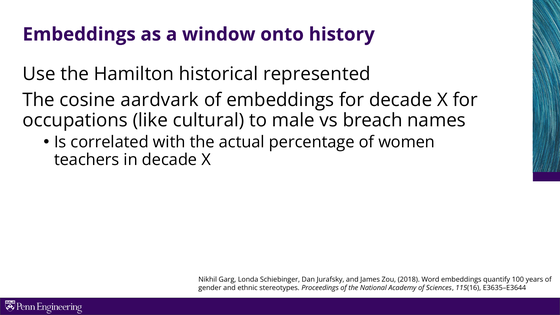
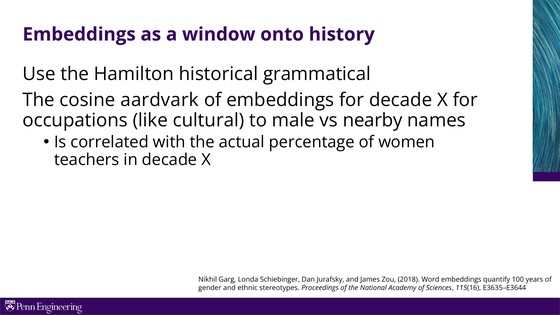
represented: represented -> grammatical
breach: breach -> nearby
